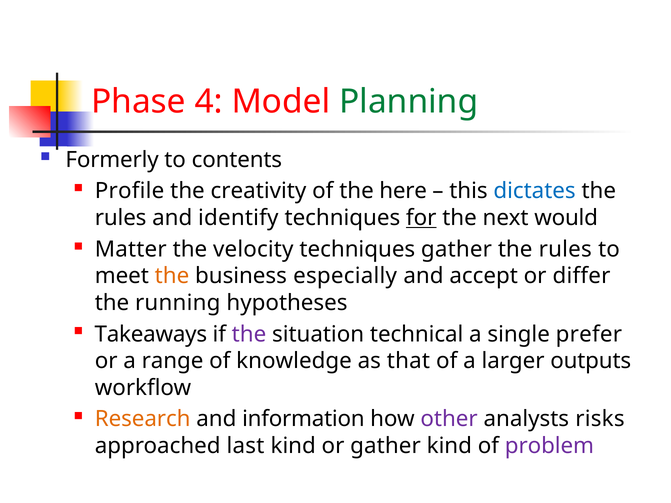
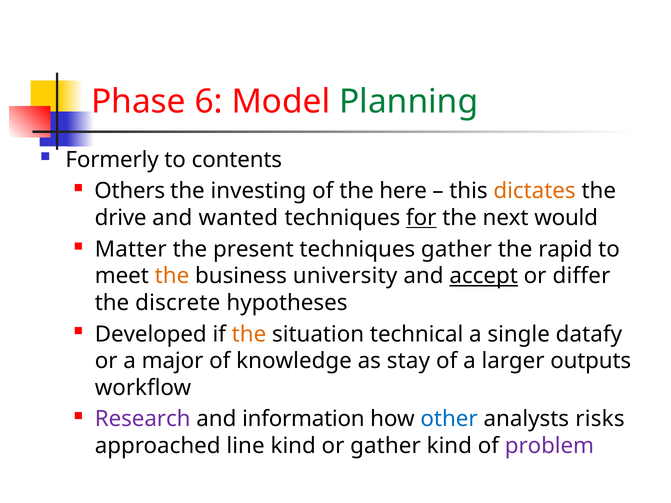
4: 4 -> 6
Profile: Profile -> Others
creativity: creativity -> investing
dictates colour: blue -> orange
rules at (121, 218): rules -> drive
identify: identify -> wanted
velocity: velocity -> present
rules at (565, 249): rules -> rapid
especially: especially -> university
accept underline: none -> present
running: running -> discrete
Takeaways: Takeaways -> Developed
the at (249, 334) colour: purple -> orange
prefer: prefer -> datafy
range: range -> major
that: that -> stay
Research colour: orange -> purple
other colour: purple -> blue
last: last -> line
